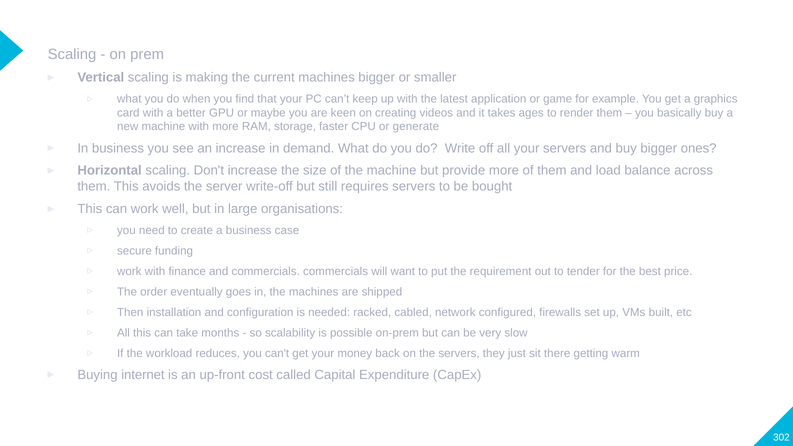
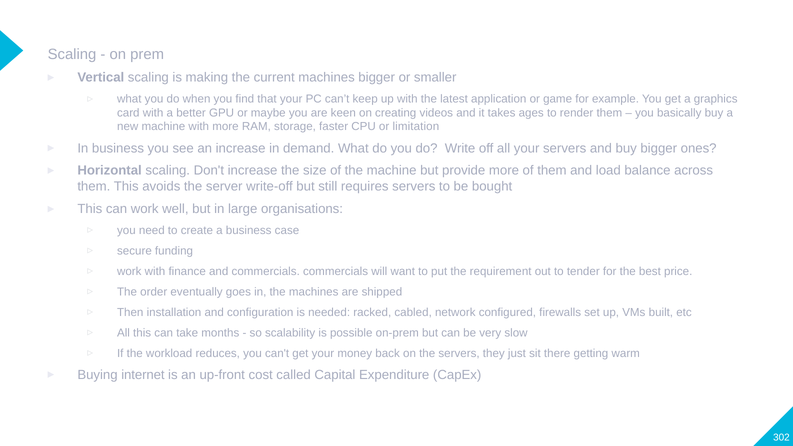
generate: generate -> limitation
